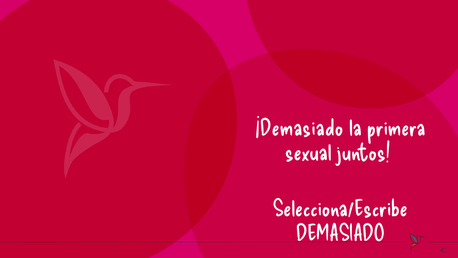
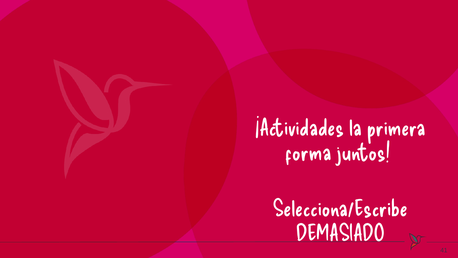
¡Demasiado: ¡Demasiado -> ¡Actividades
sexual: sexual -> forma
